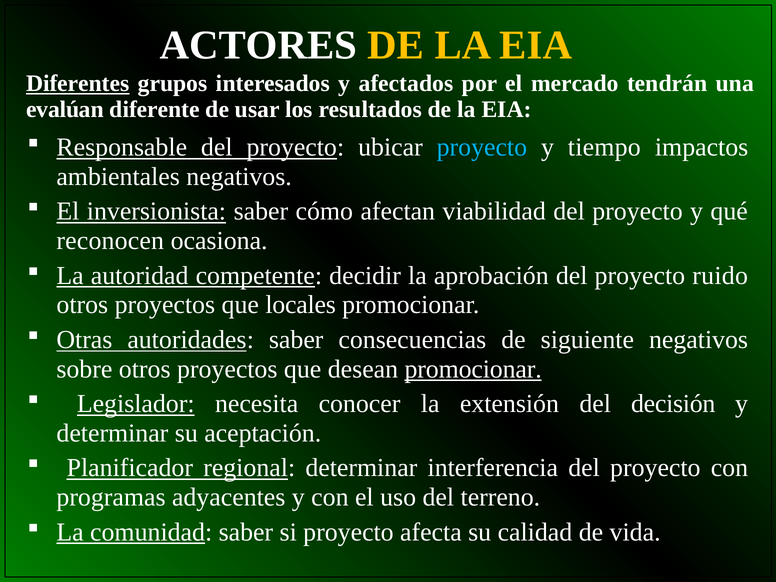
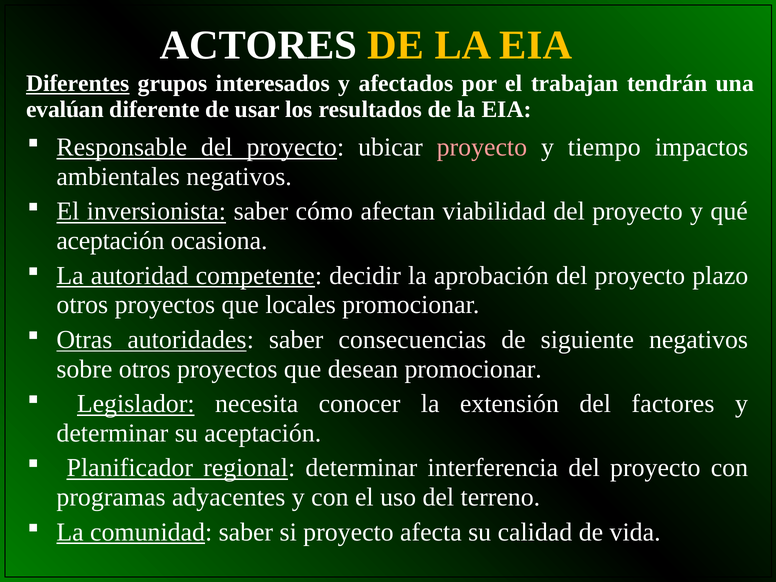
mercado: mercado -> trabajan
proyecto at (482, 147) colour: light blue -> pink
reconocen at (110, 241): reconocen -> aceptación
ruido: ruido -> plazo
promocionar at (473, 369) underline: present -> none
decisión: decisión -> factores
